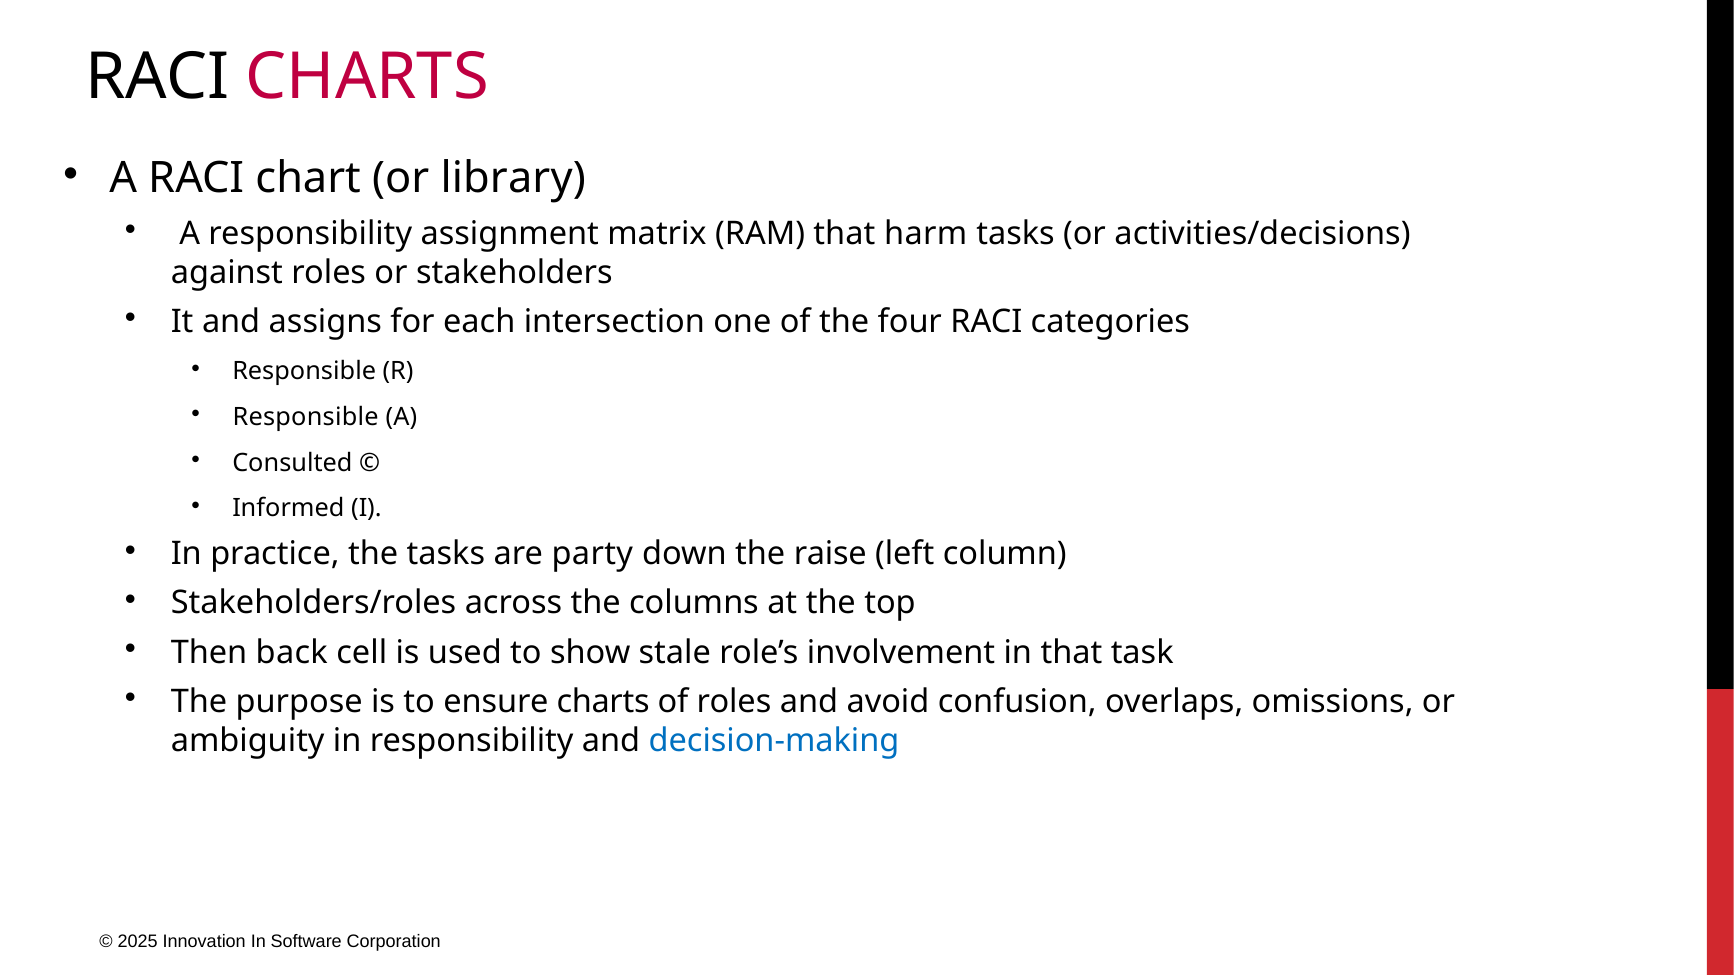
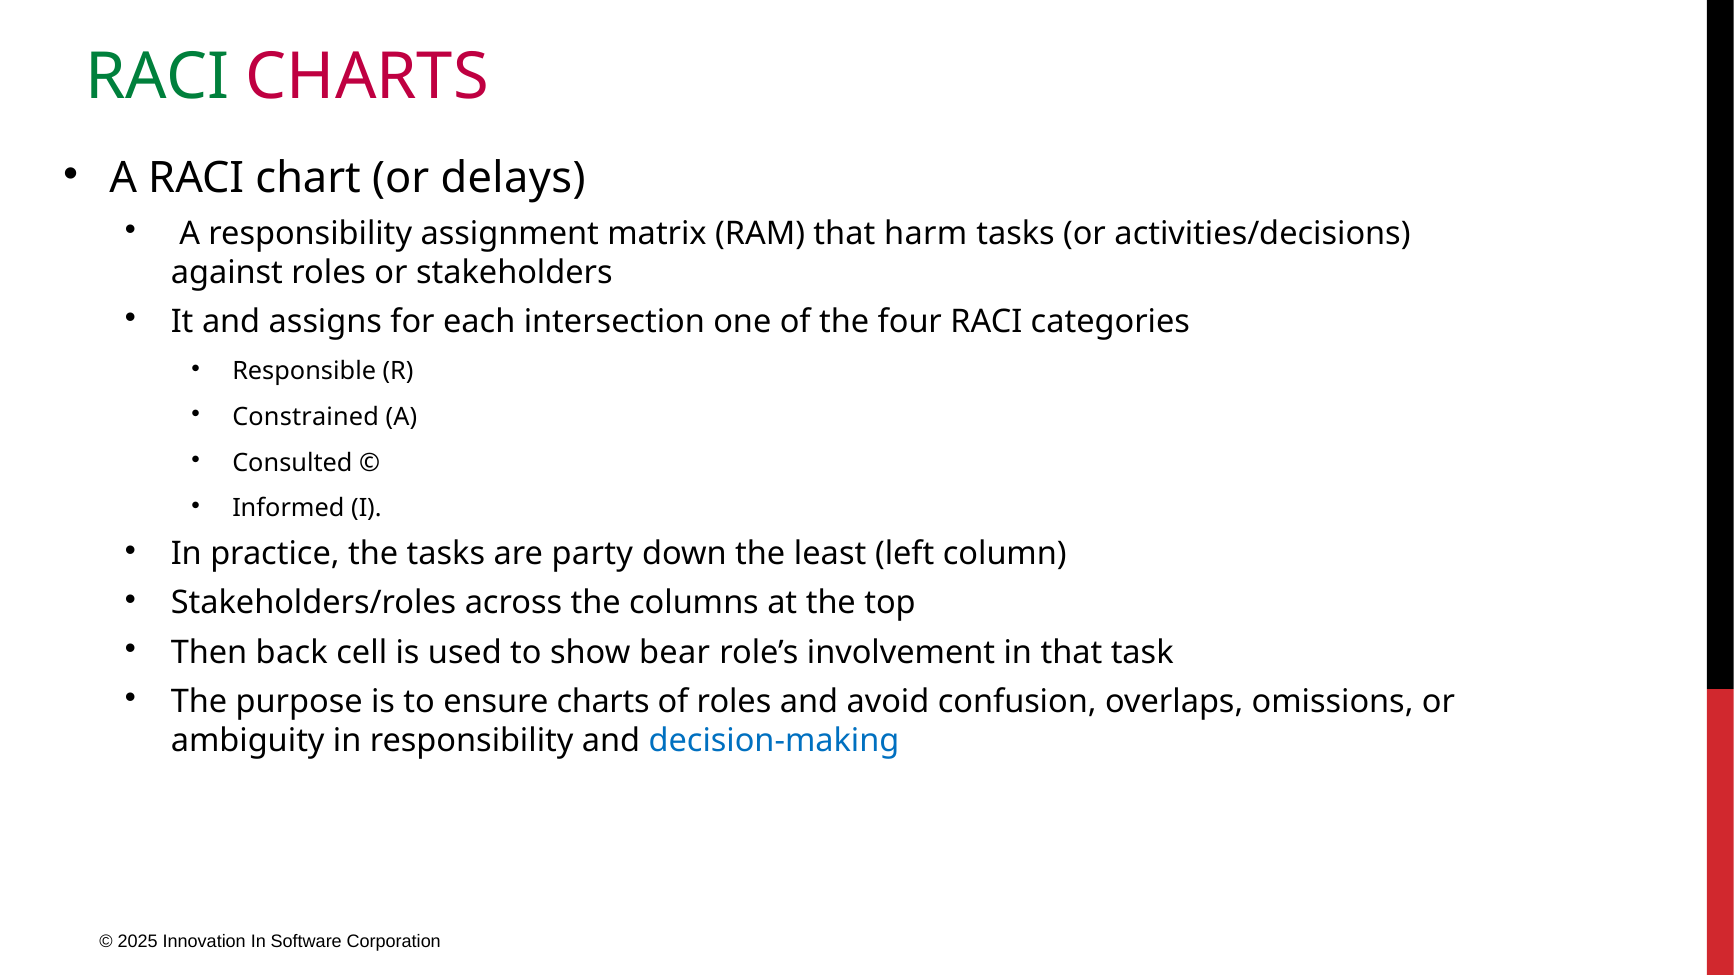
RACI at (157, 77) colour: black -> green
library: library -> delays
Responsible at (306, 417): Responsible -> Constrained
raise: raise -> least
stale: stale -> bear
